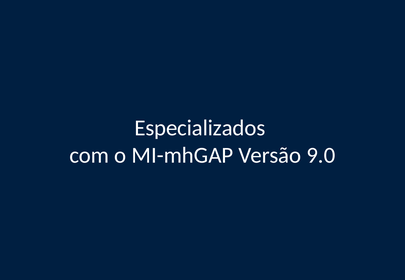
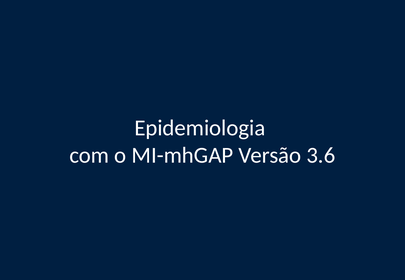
Especializados: Especializados -> Epidemiologia
9.0: 9.0 -> 3.6
